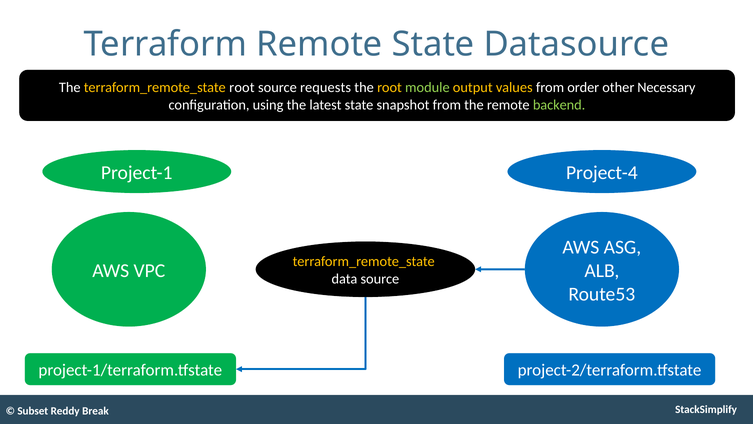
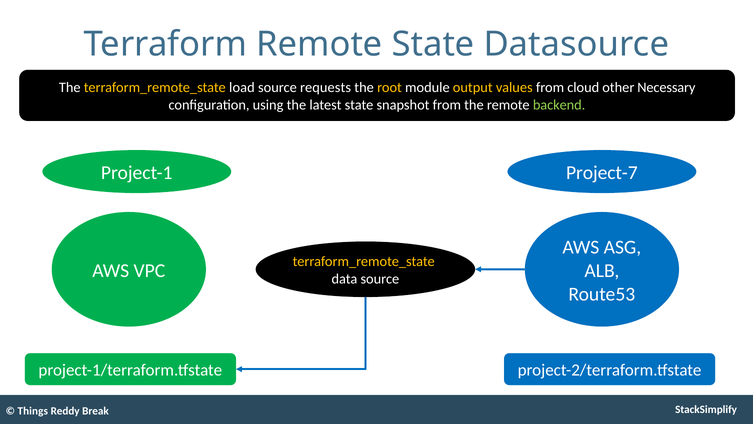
terraform_remote_state root: root -> load
module colour: light green -> white
order: order -> cloud
Project-4: Project-4 -> Project-7
Subset: Subset -> Things
